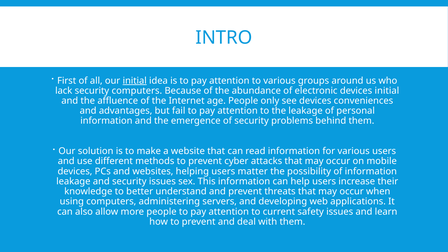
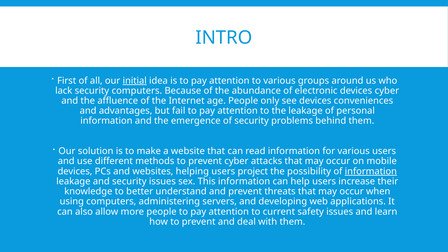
devices initial: initial -> cyber
matter: matter -> project
information at (371, 171) underline: none -> present
